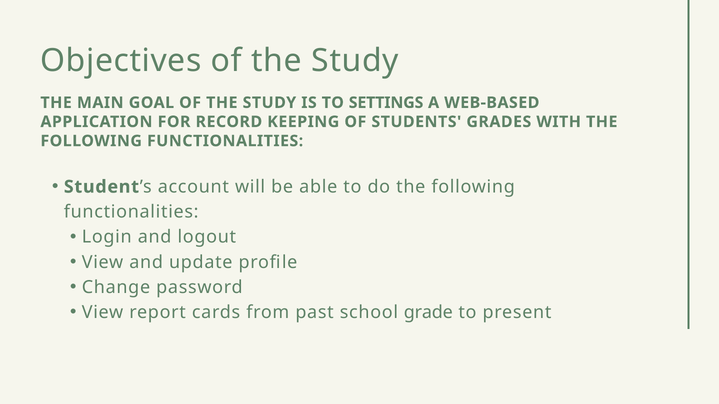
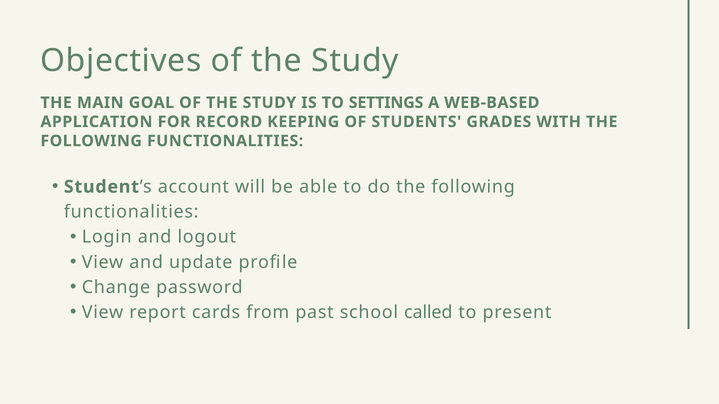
grade: grade -> called
